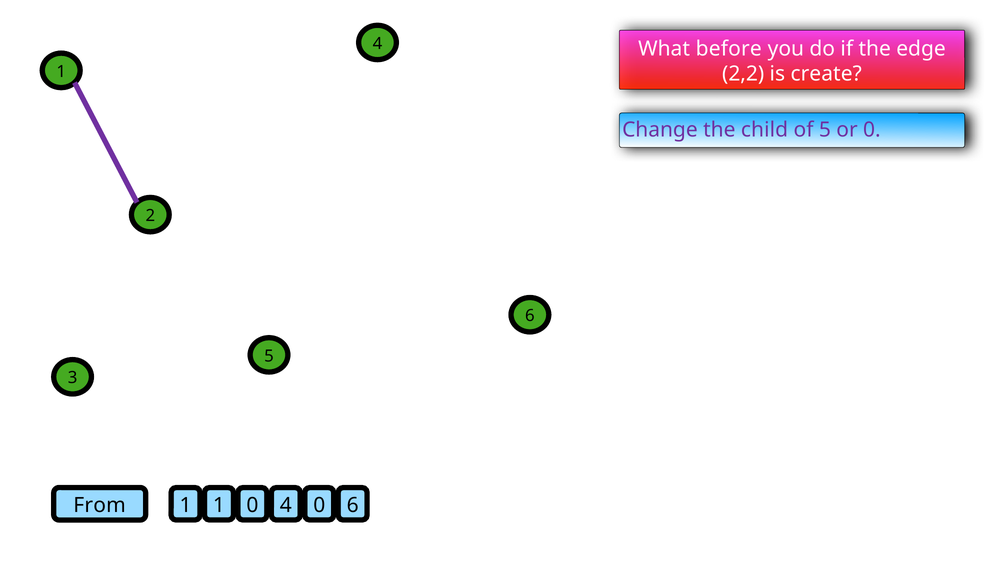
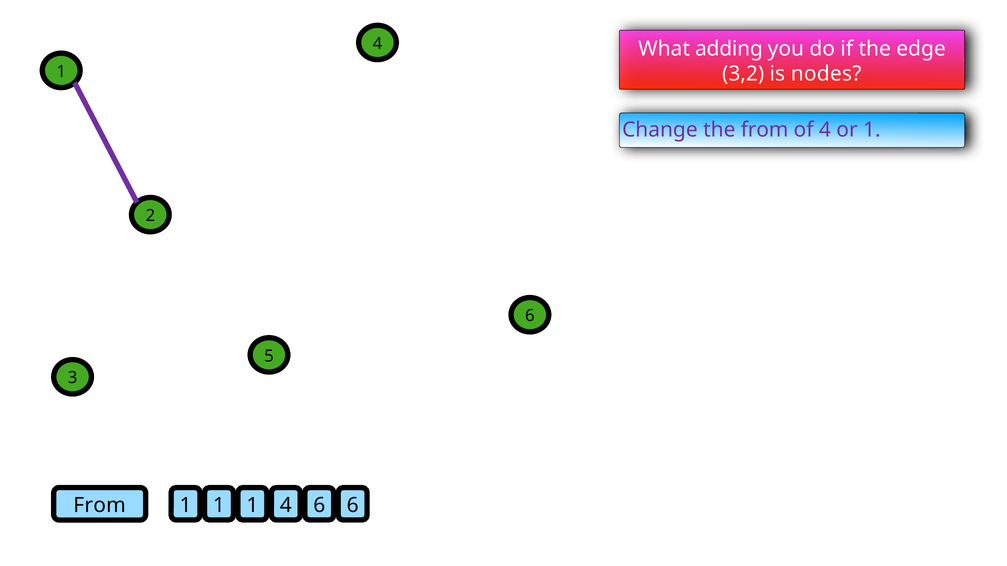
before: before -> adding
2,2: 2,2 -> 3,2
create: create -> nodes
the child: child -> from
of 5: 5 -> 4
or 0: 0 -> 1
1 1 0: 0 -> 1
4 0: 0 -> 6
